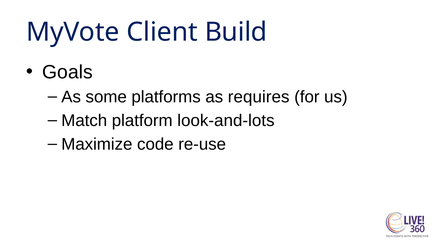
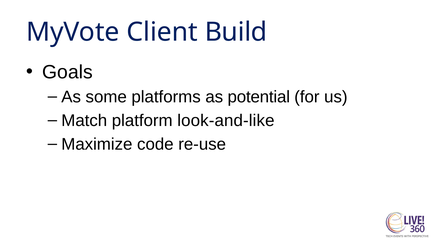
requires: requires -> potential
look-and-lots: look-and-lots -> look-and-like
